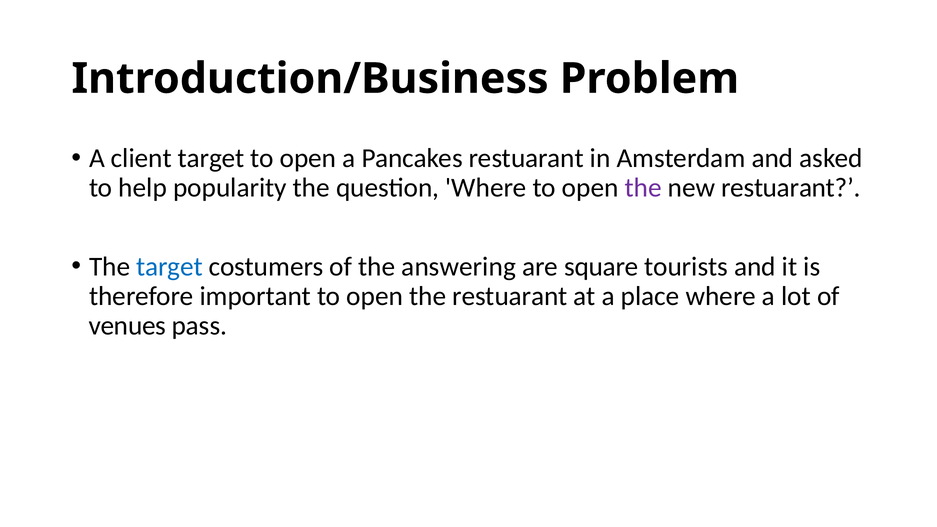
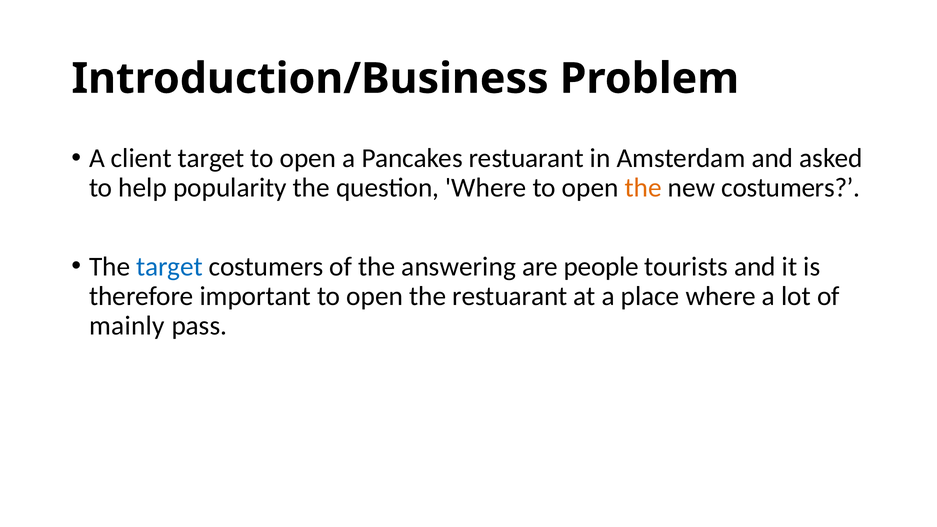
the at (643, 188) colour: purple -> orange
new restuarant: restuarant -> costumers
square: square -> people
venues: venues -> mainly
